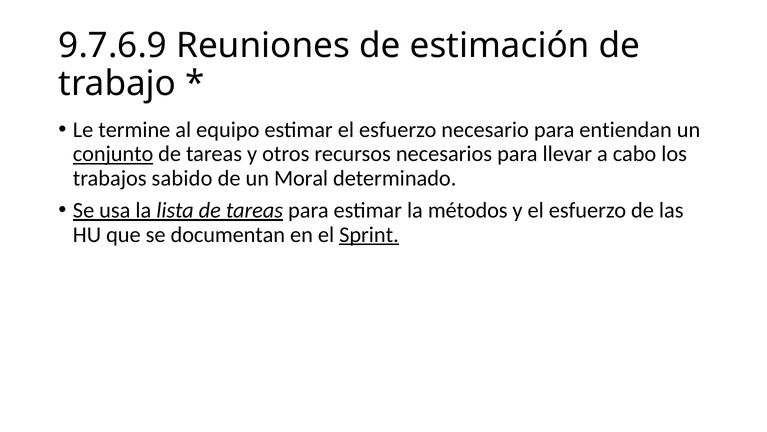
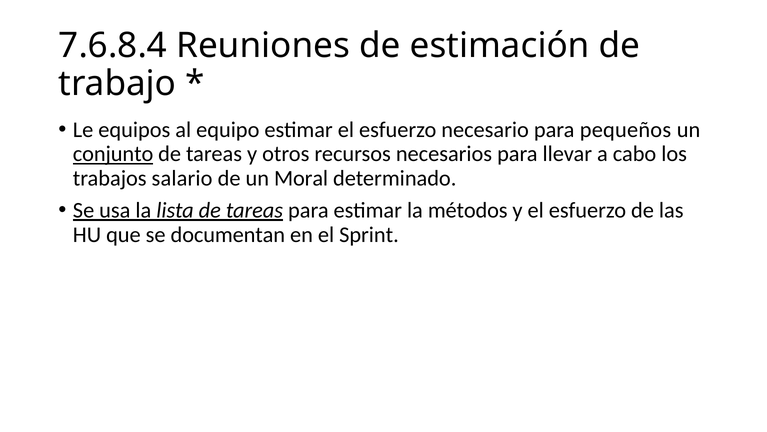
9.7.6.9: 9.7.6.9 -> 7.6.8.4
termine: termine -> equipos
entiendan: entiendan -> pequeños
sabido: sabido -> salario
Sprint underline: present -> none
